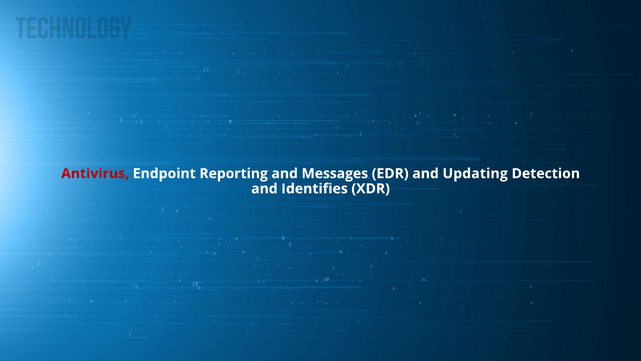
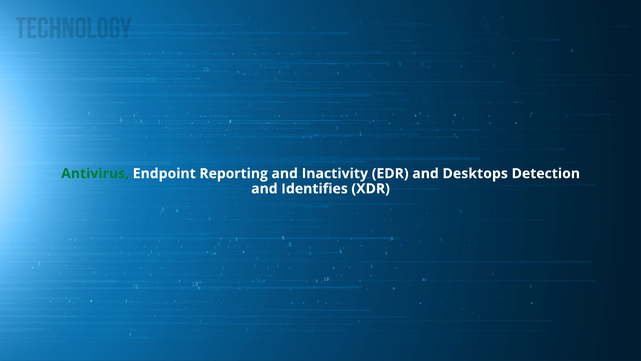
Antivirus colour: red -> green
Messages: Messages -> Inactivity
Updating: Updating -> Desktops
